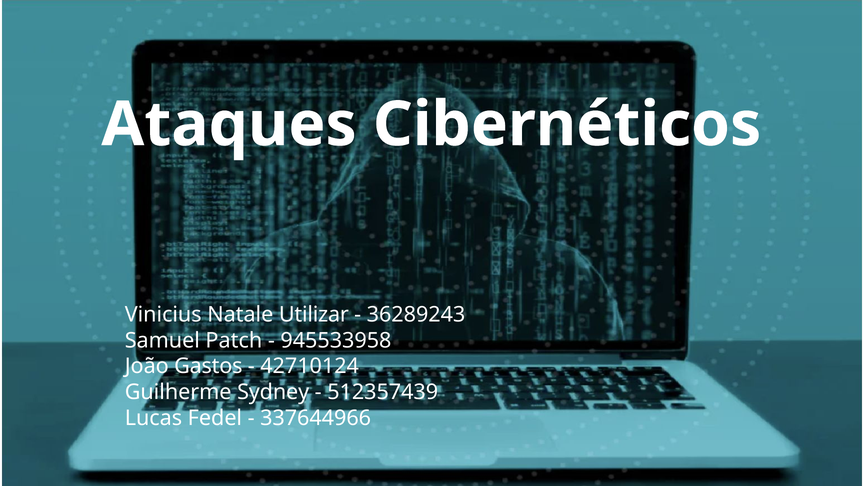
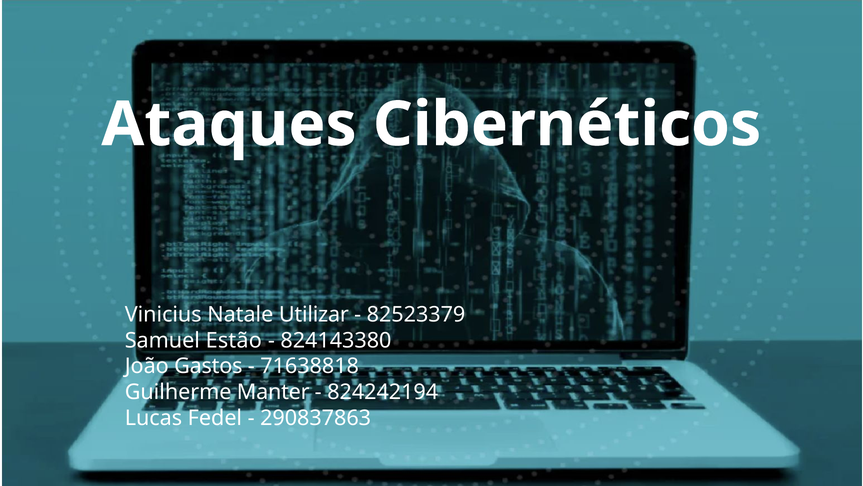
36289243: 36289243 -> 82523379
Patch: Patch -> Estão
945533958: 945533958 -> 824143380
42710124: 42710124 -> 71638818
Sydney: Sydney -> Manter
512357439: 512357439 -> 824242194
337644966: 337644966 -> 290837863
